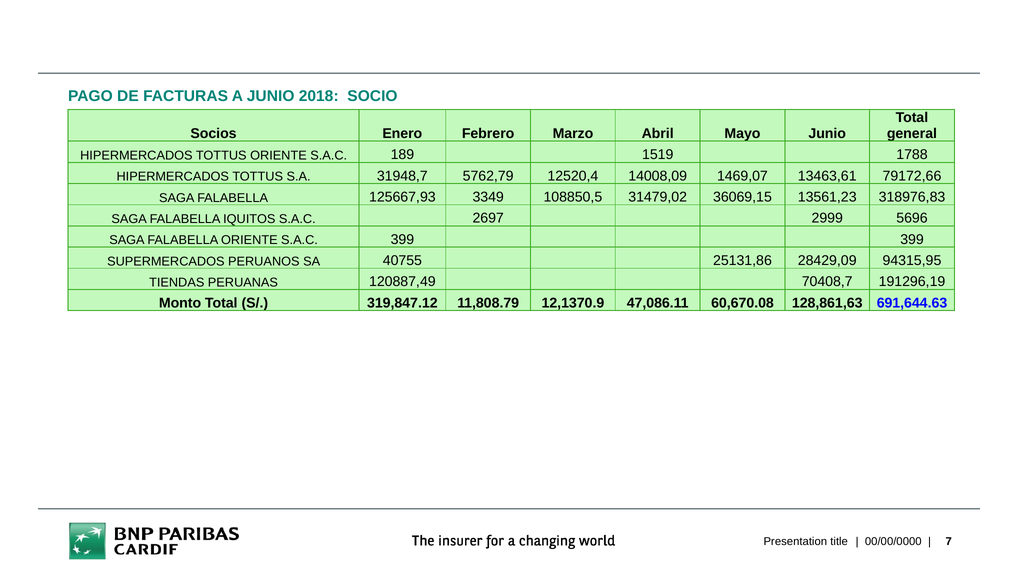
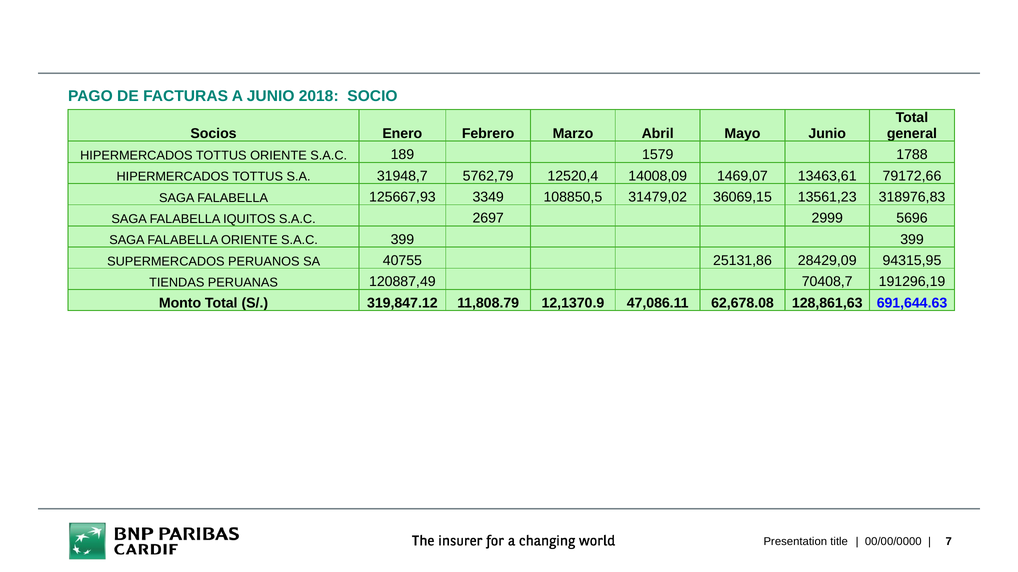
1519: 1519 -> 1579
60,670.08: 60,670.08 -> 62,678.08
